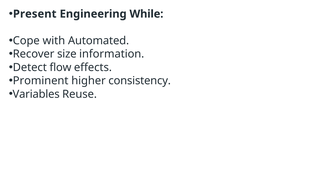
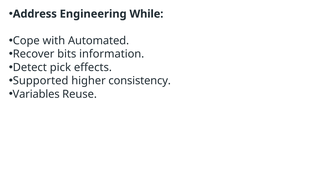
Present: Present -> Address
size: size -> bits
flow: flow -> pick
Prominent: Prominent -> Supported
